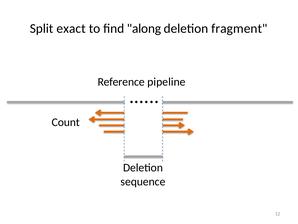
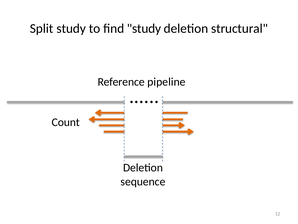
Split exact: exact -> study
find along: along -> study
fragment: fragment -> structural
